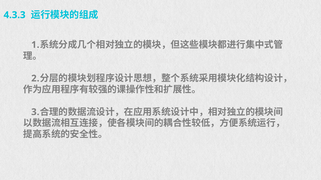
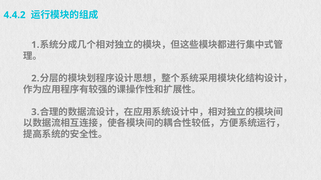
4.3.3: 4.3.3 -> 4.4.2
